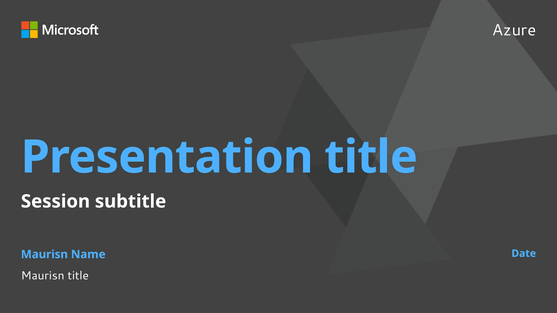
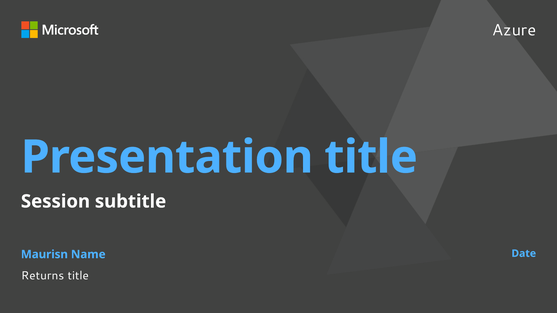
Maurisn at (43, 276): Maurisn -> Returns
